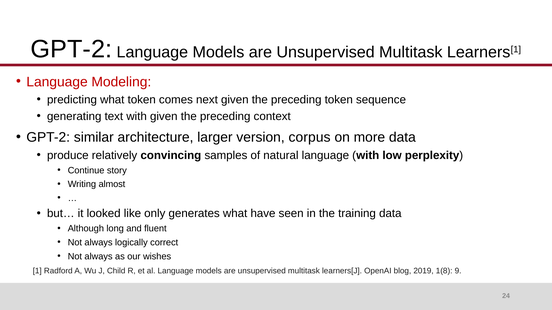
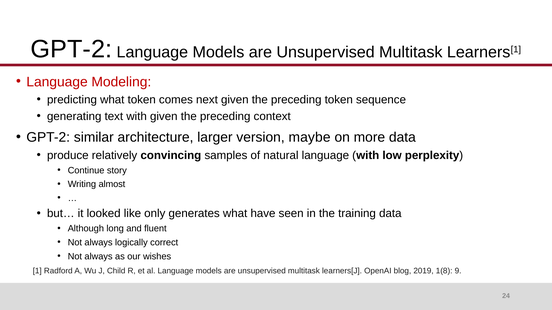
corpus: corpus -> maybe
